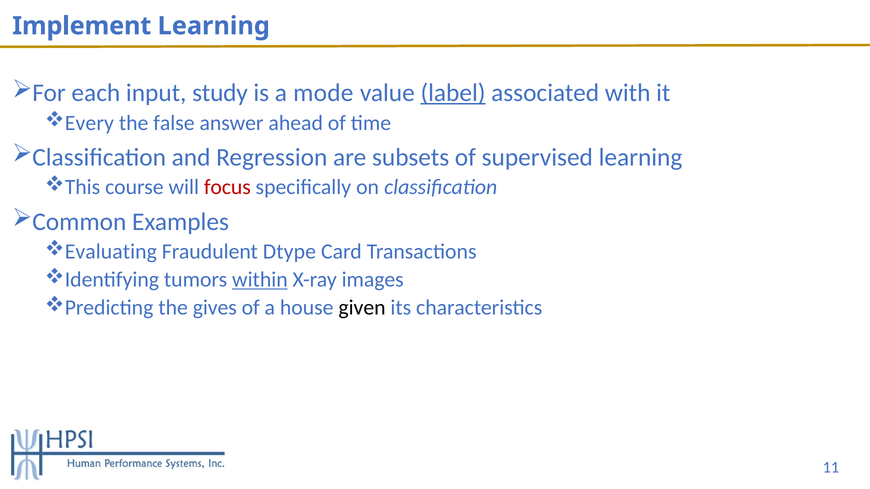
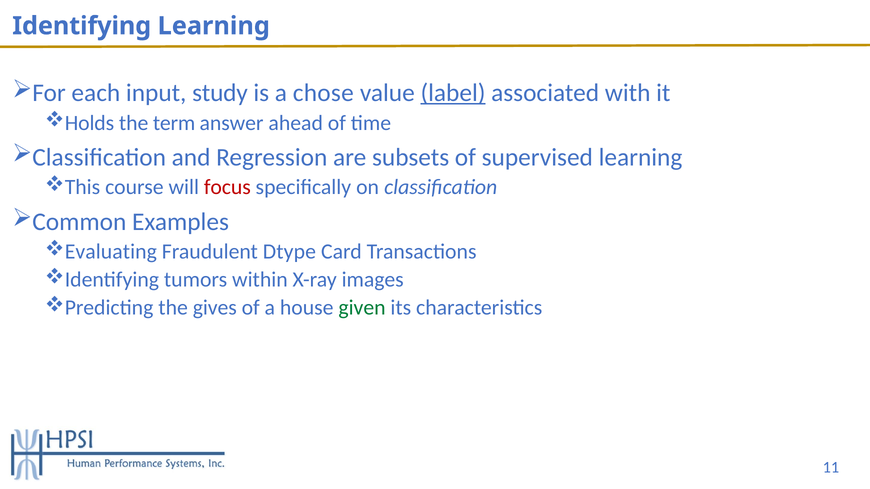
Implement at (82, 26): Implement -> Identifying
mode: mode -> chose
Every: Every -> Holds
false: false -> term
within underline: present -> none
given colour: black -> green
